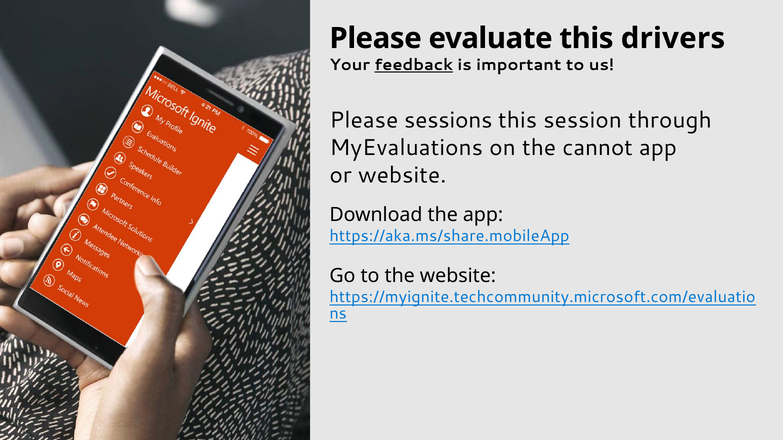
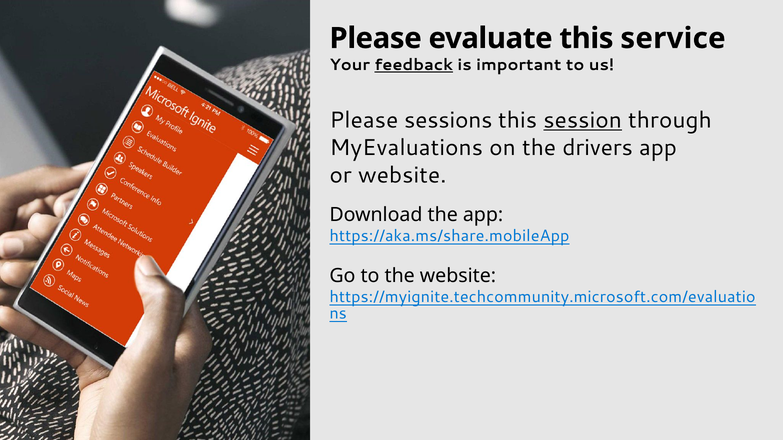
drivers: drivers -> service
session underline: none -> present
cannot: cannot -> drivers
